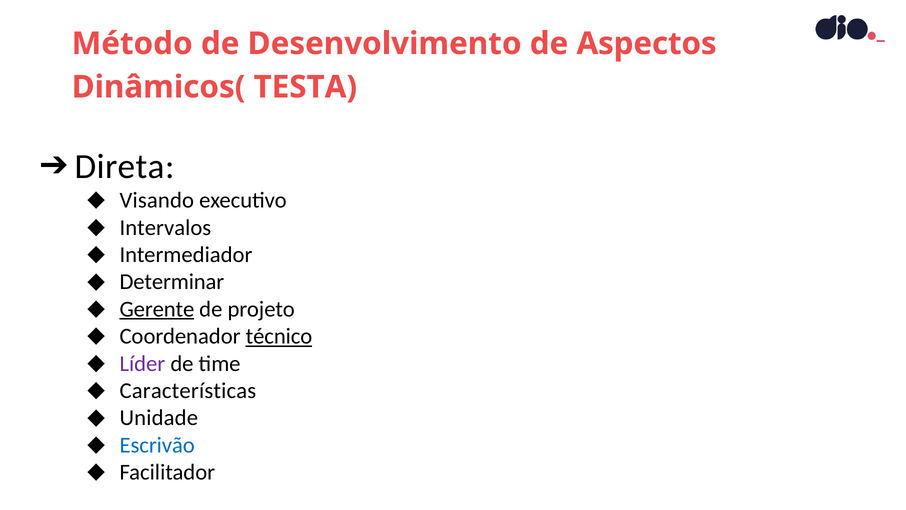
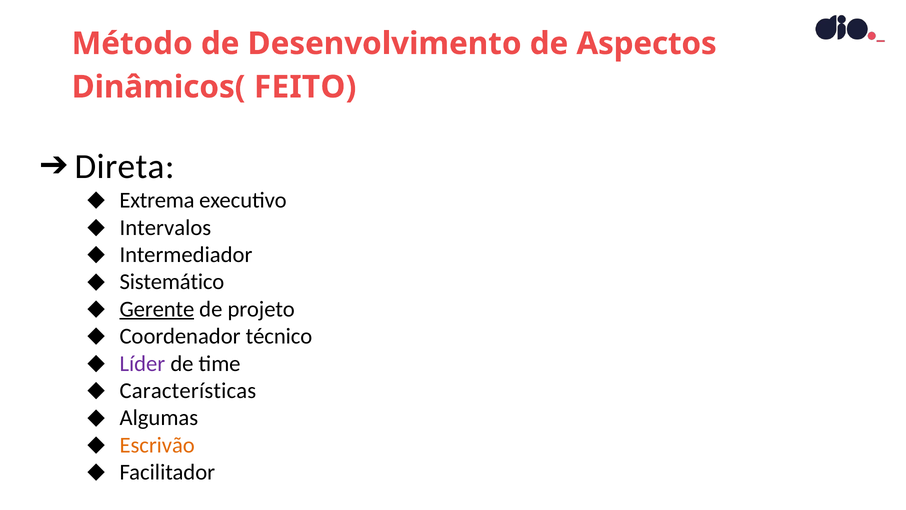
TESTA: TESTA -> FEITO
Visando: Visando -> Extrema
Determinar: Determinar -> Sistemático
técnico underline: present -> none
Unidade: Unidade -> Algumas
Escrivão colour: blue -> orange
